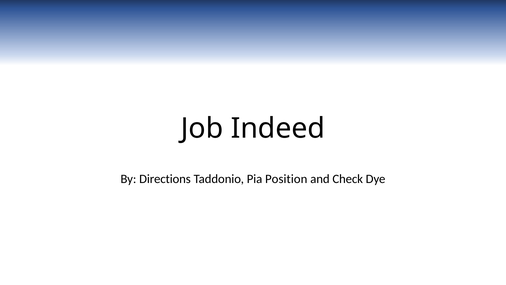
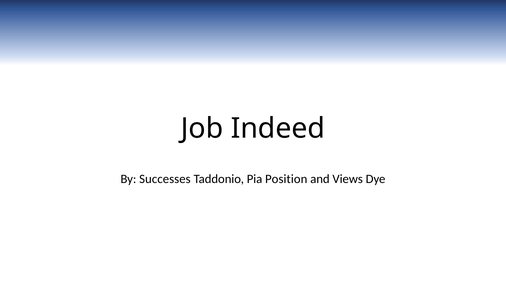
Directions: Directions -> Successes
Check: Check -> Views
